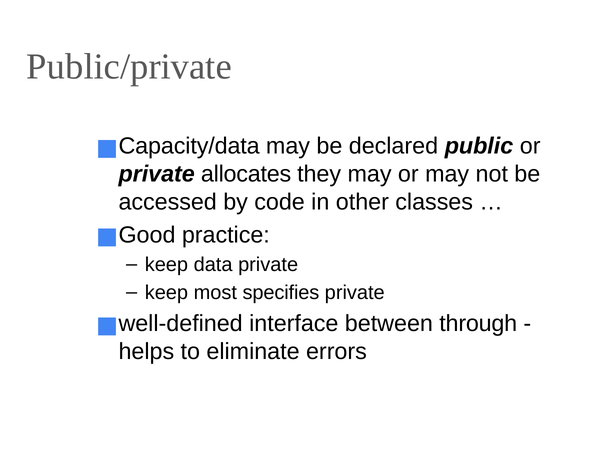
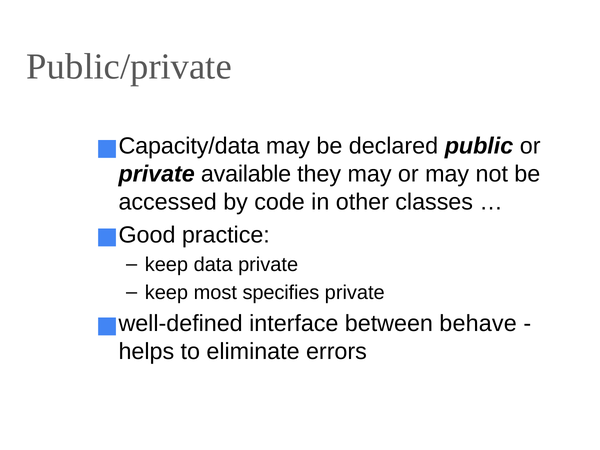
allocates: allocates -> available
through: through -> behave
